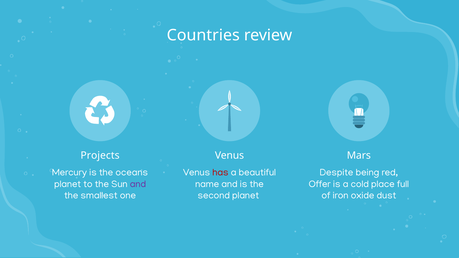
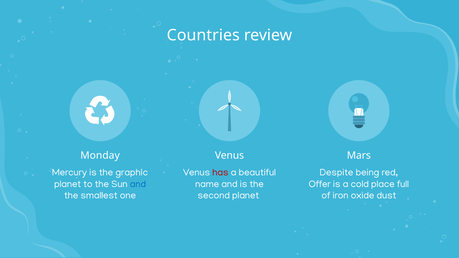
Projects: Projects -> Monday
oceans: oceans -> graphic
and at (138, 184) colour: purple -> blue
